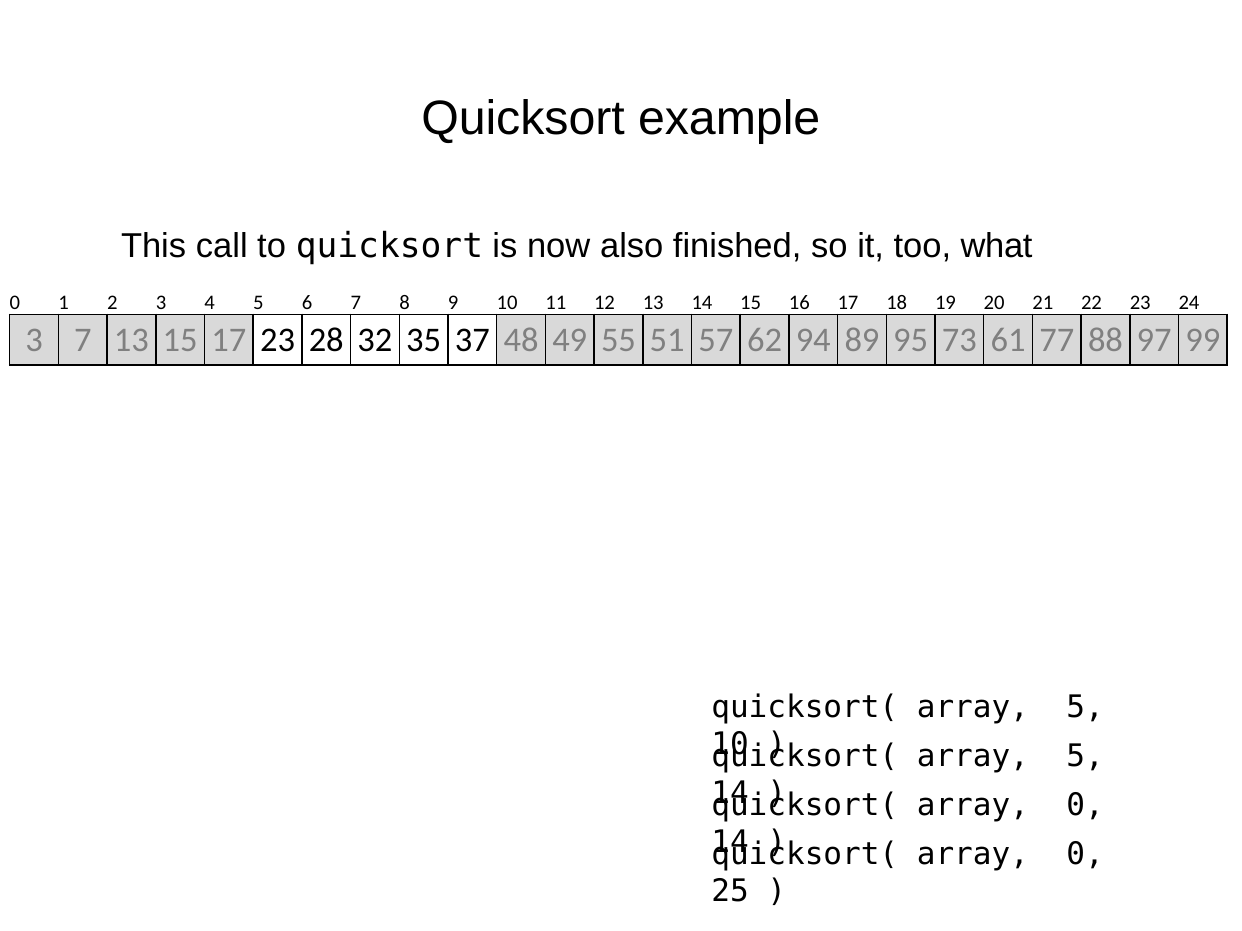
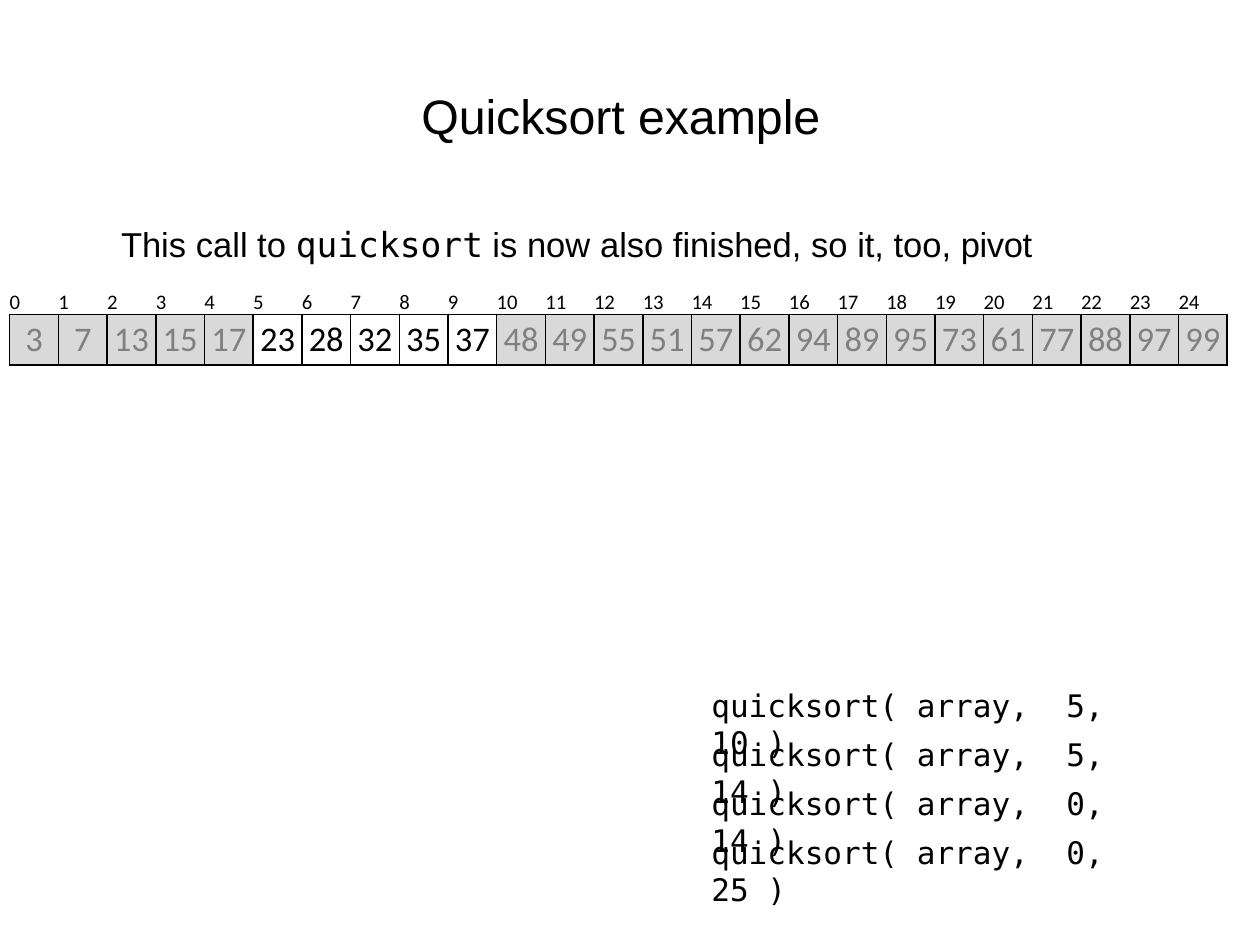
what: what -> pivot
